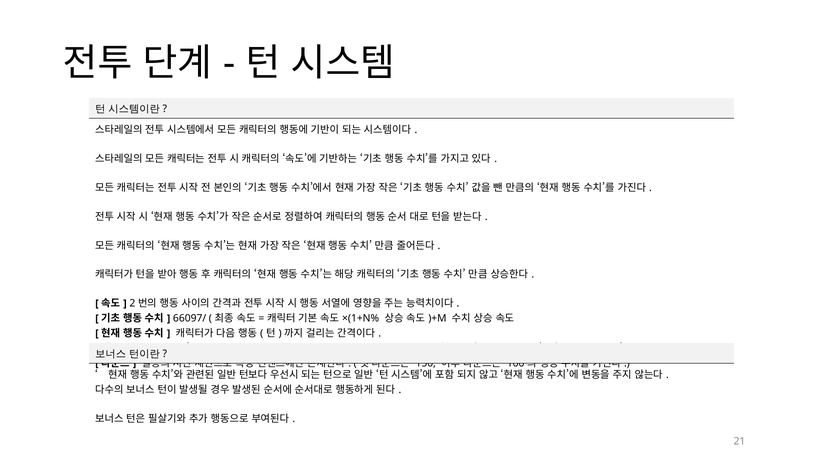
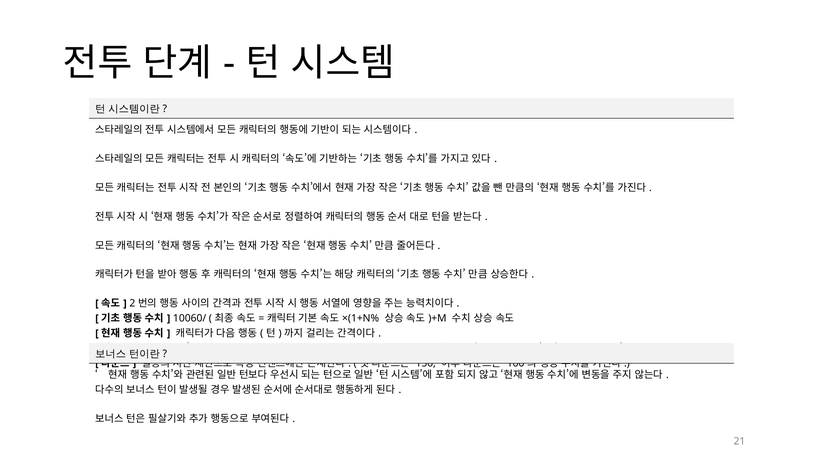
66097/: 66097/ -> 10060/
